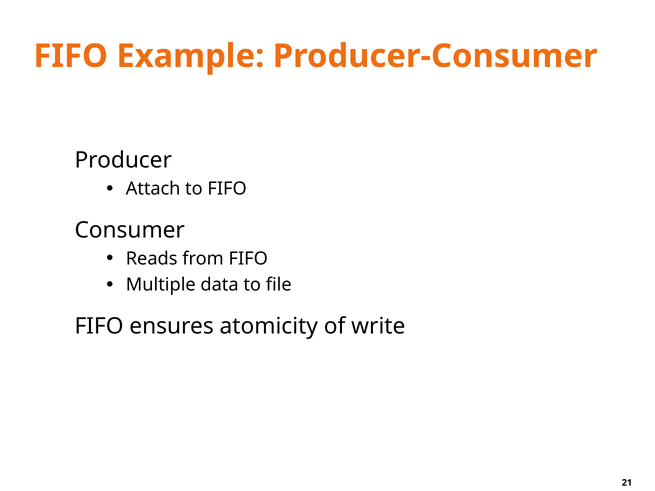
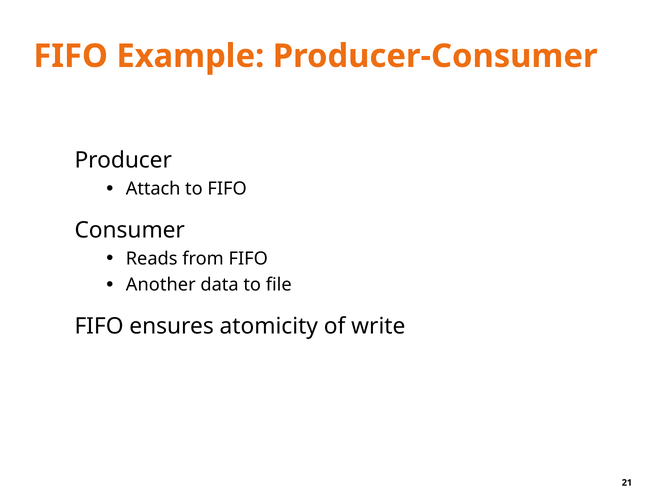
Multiple: Multiple -> Another
